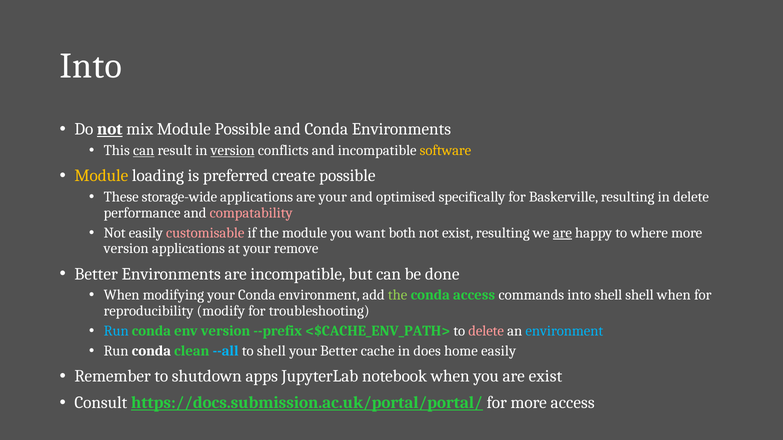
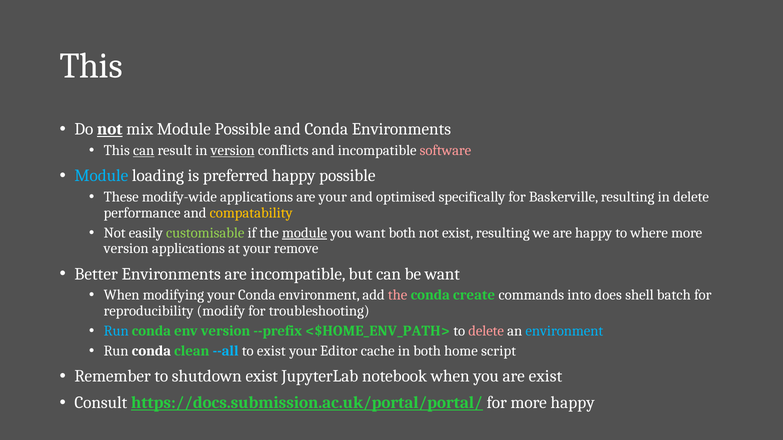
Into at (91, 66): Into -> This
software colour: yellow -> pink
Module at (101, 176) colour: yellow -> light blue
preferred create: create -> happy
storage-wide: storage-wide -> modify-wide
compatability colour: pink -> yellow
customisable colour: pink -> light green
module at (305, 233) underline: none -> present
are at (562, 233) underline: present -> none
be done: done -> want
the at (398, 295) colour: light green -> pink
conda access: access -> create
into shell: shell -> does
shell when: when -> batch
<$CACHE_ENV_PATH>: <$CACHE_ENV_PATH> -> <$HOME_ENV_PATH>
to shell: shell -> exist
your Better: Better -> Editor
in does: does -> both
home easily: easily -> script
shutdown apps: apps -> exist
more access: access -> happy
